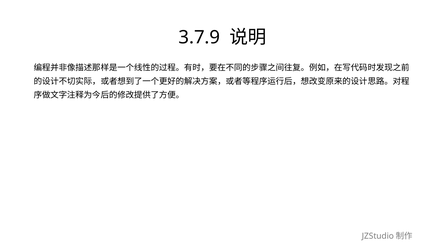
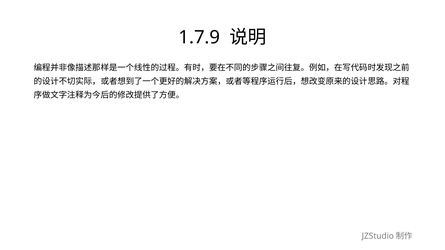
3.7.9: 3.7.9 -> 1.7.9
